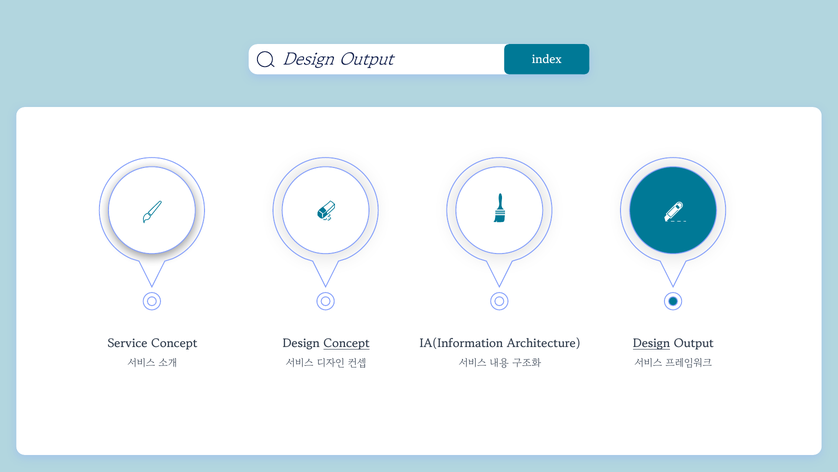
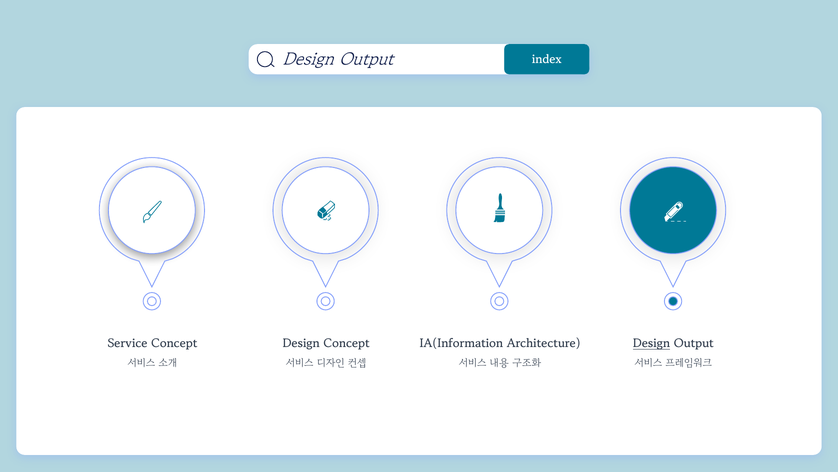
Concept at (347, 344) underline: present -> none
